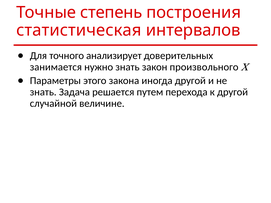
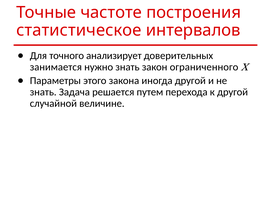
степень: степень -> частоте
статистическая: статистическая -> статистическое
произвольного: произвольного -> ограниченного
